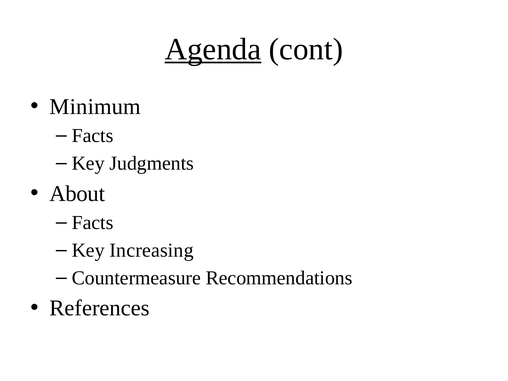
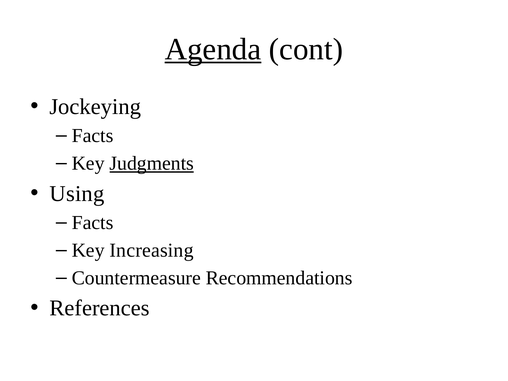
Minimum: Minimum -> Jockeying
Judgments underline: none -> present
About: About -> Using
